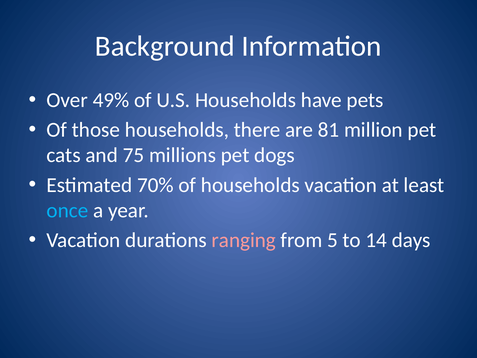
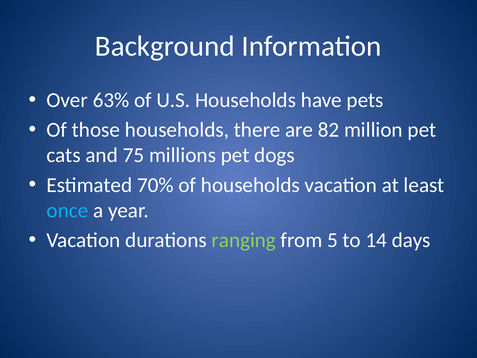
49%: 49% -> 63%
81: 81 -> 82
ranging colour: pink -> light green
